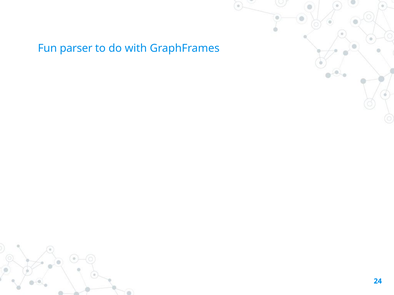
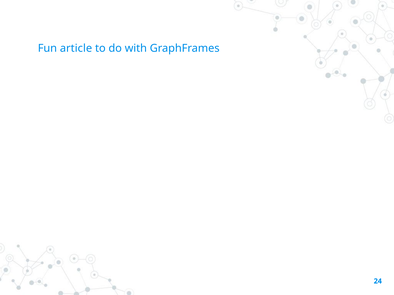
parser: parser -> article
